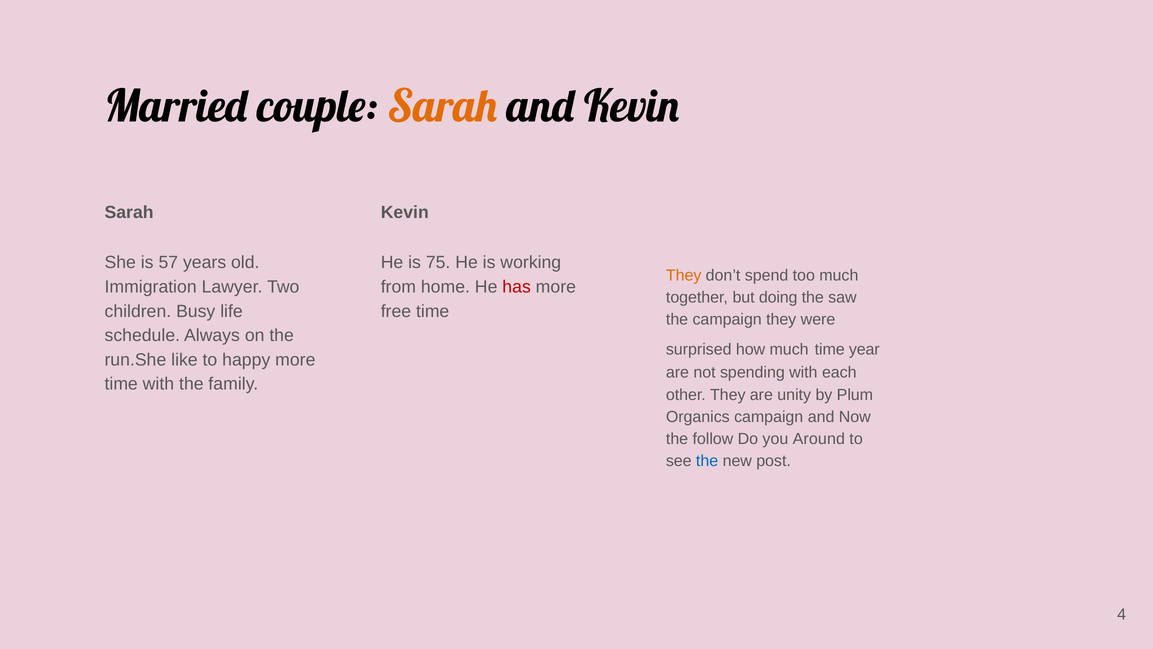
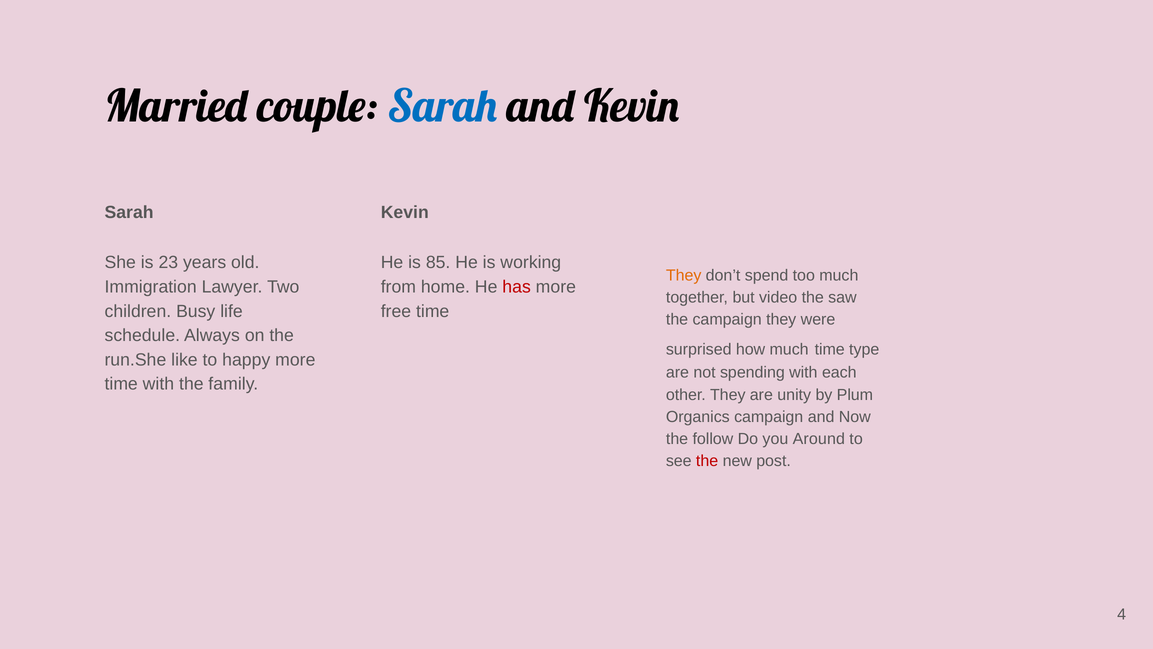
Sarah at (442, 107) colour: orange -> blue
57: 57 -> 23
75: 75 -> 85
doing: doing -> video
year: year -> type
the at (707, 461) colour: blue -> red
